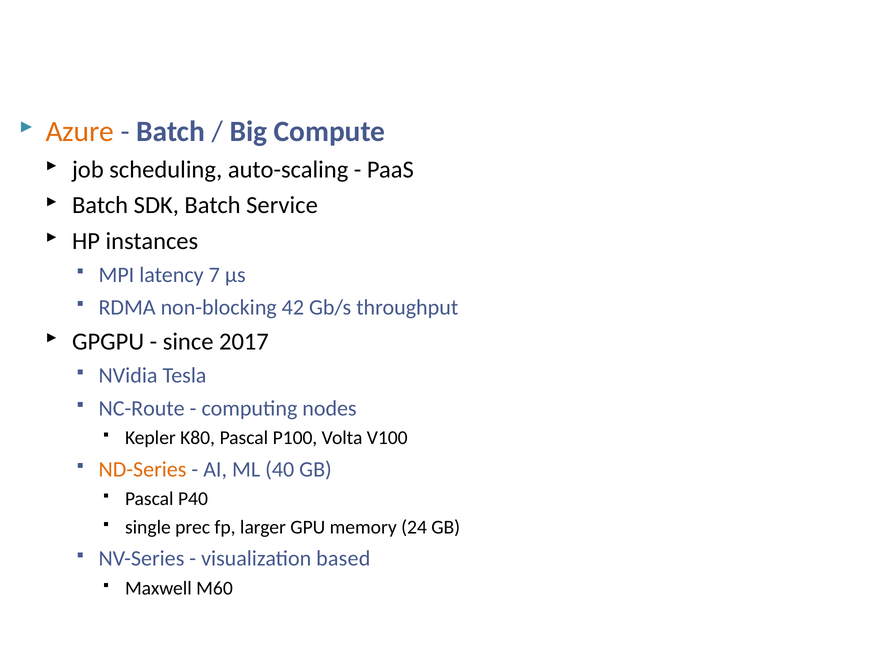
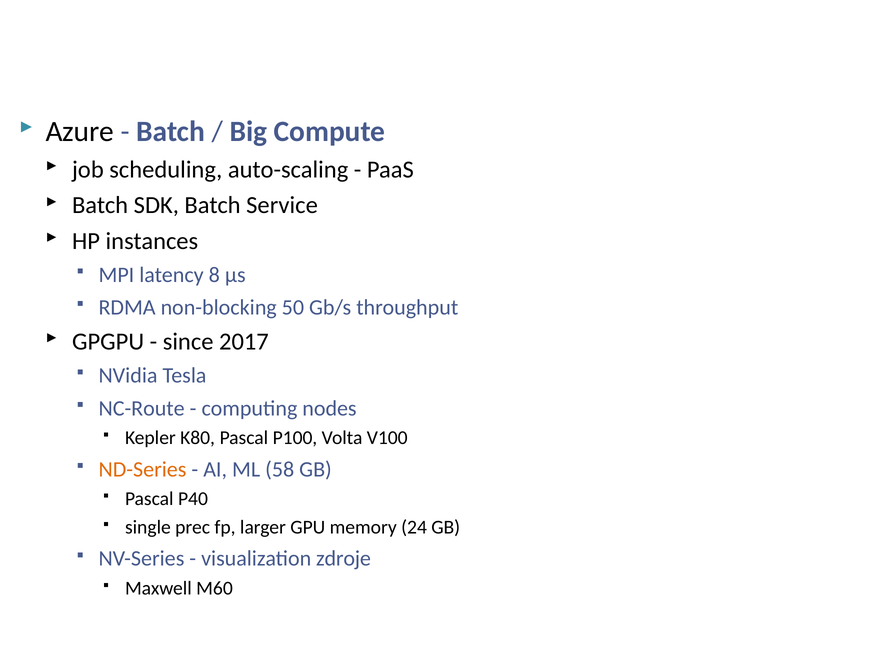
Azure colour: orange -> black
7: 7 -> 8
42: 42 -> 50
40: 40 -> 58
based: based -> zdroje
